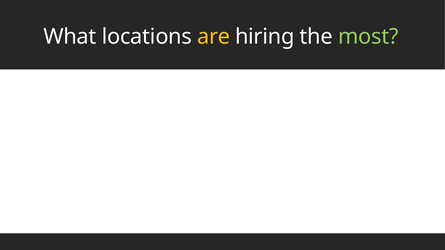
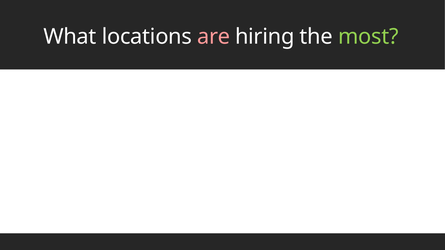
are colour: yellow -> pink
